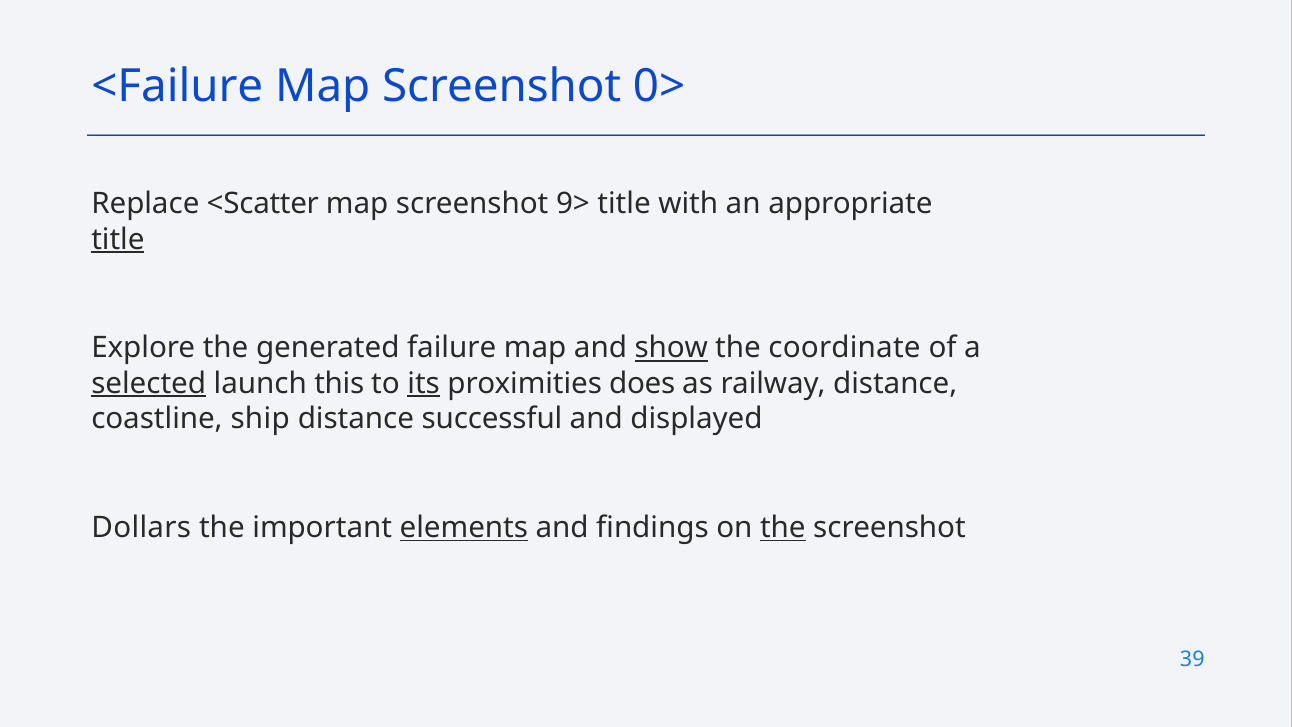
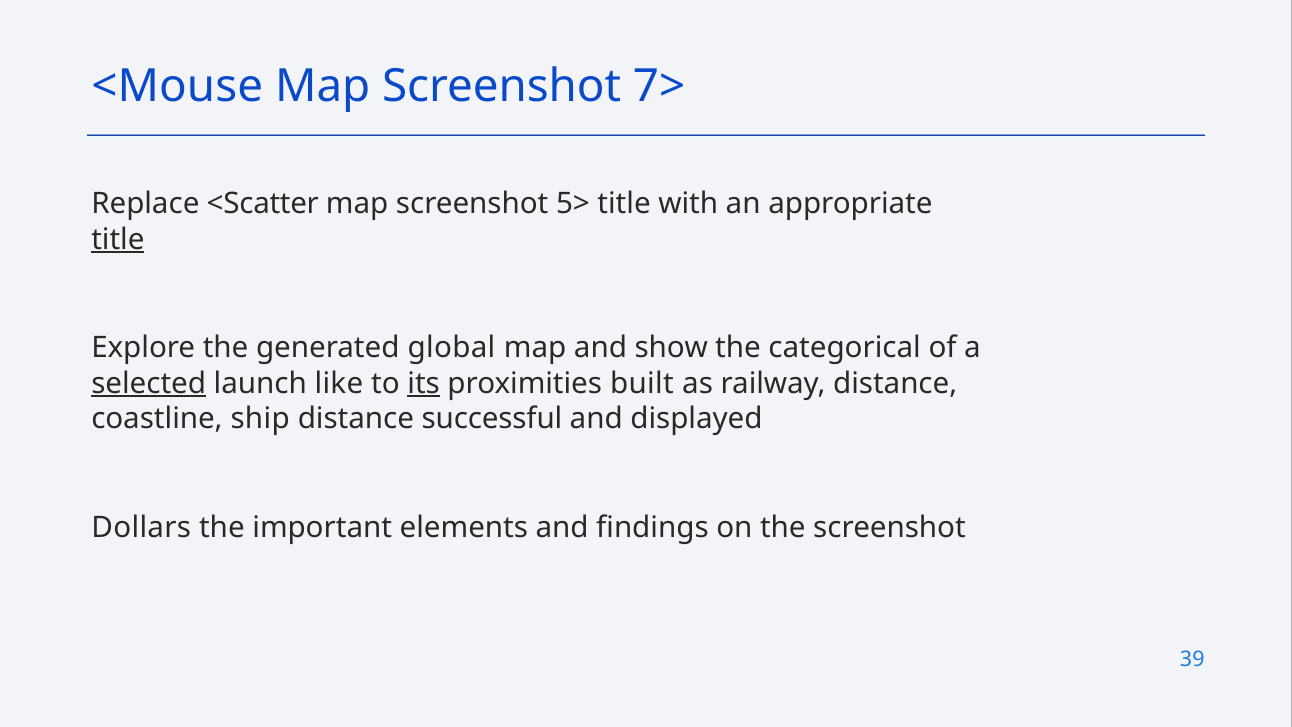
<Failure: <Failure -> <Mouse
0>: 0> -> 7>
9>: 9> -> 5>
failure: failure -> global
show underline: present -> none
coordinate: coordinate -> categorical
this: this -> like
does: does -> built
elements underline: present -> none
the at (783, 528) underline: present -> none
